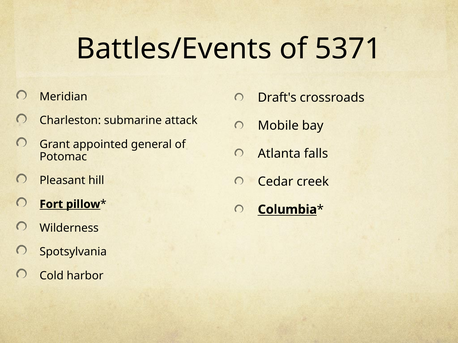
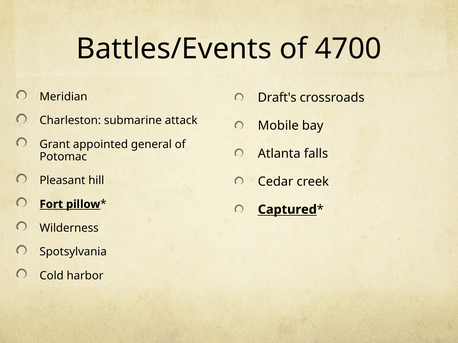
5371: 5371 -> 4700
Columbia: Columbia -> Captured
